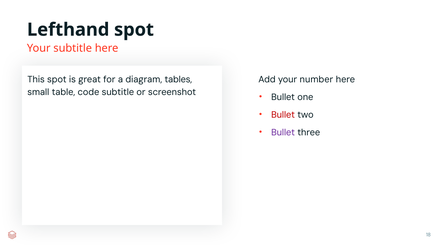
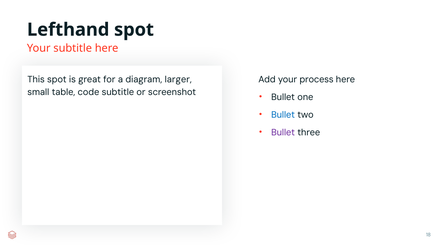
tables: tables -> larger
number: number -> process
Bullet at (283, 115) colour: red -> blue
